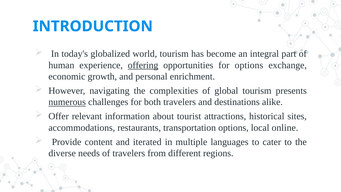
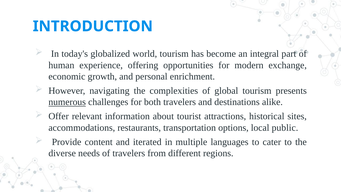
offering underline: present -> none
for options: options -> modern
online: online -> public
